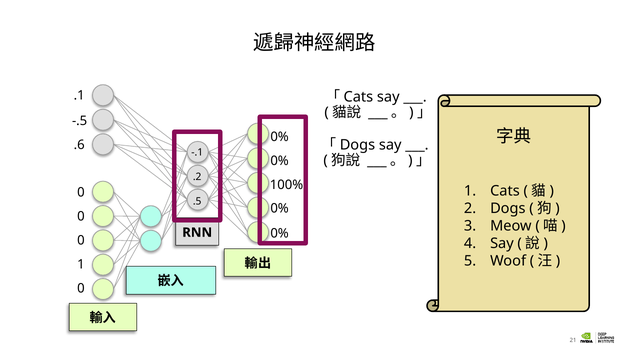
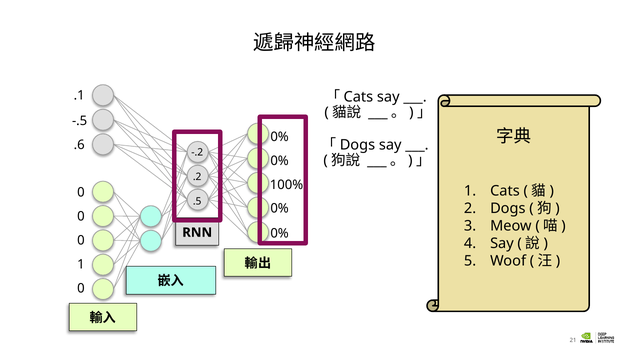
-.1: -.1 -> -.2
